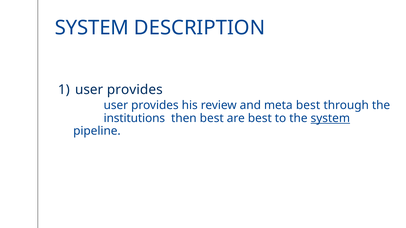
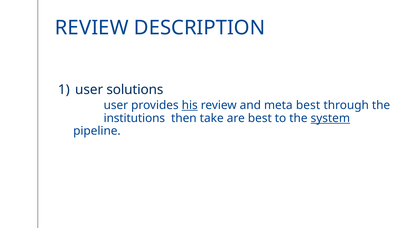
SYSTEM at (92, 28): SYSTEM -> REVIEW
provides at (135, 90): provides -> solutions
his underline: none -> present
then best: best -> take
